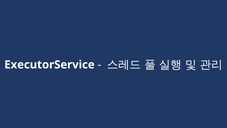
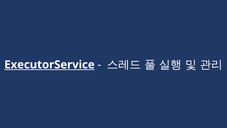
ExecutorService underline: none -> present
